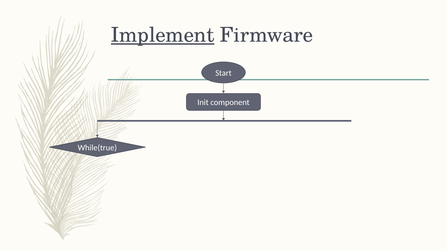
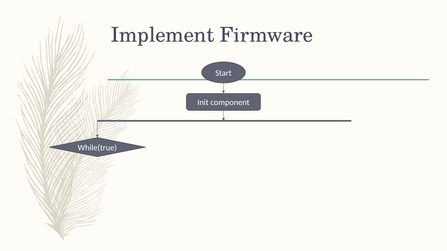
Implement underline: present -> none
